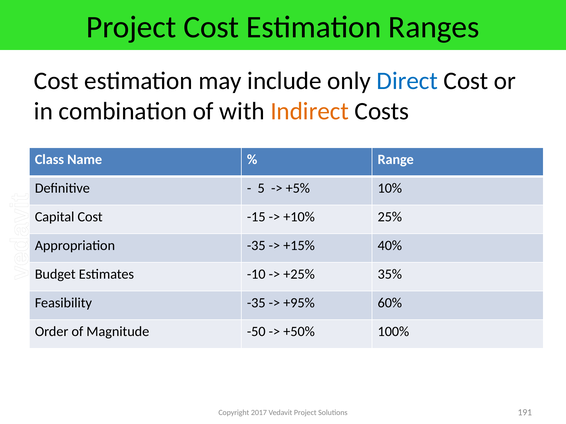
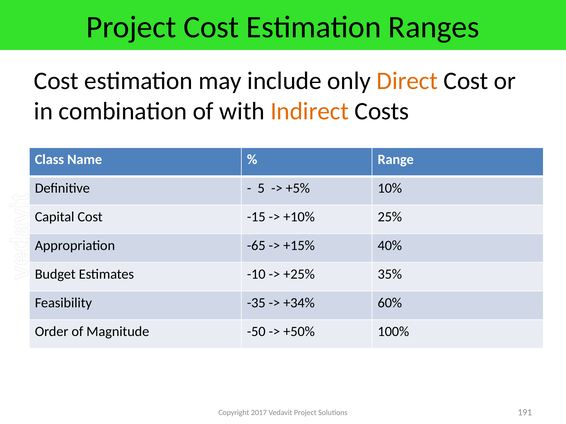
Direct colour: blue -> orange
Appropriation -35: -35 -> -65
+95%: +95% -> +34%
